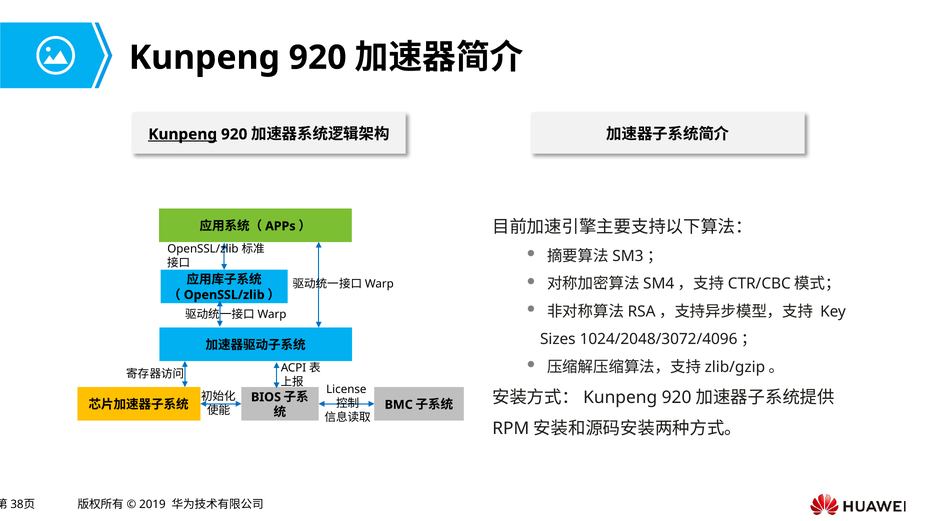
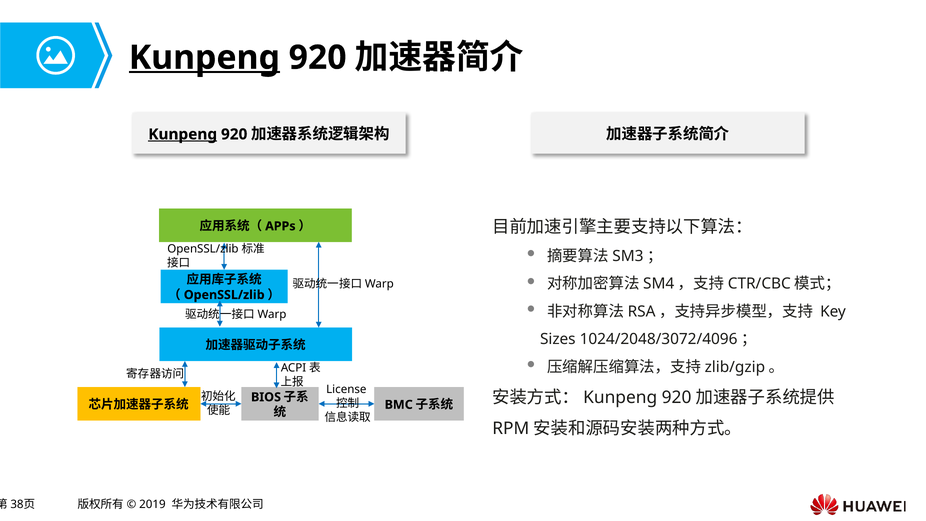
Kunpeng at (204, 58) underline: none -> present
